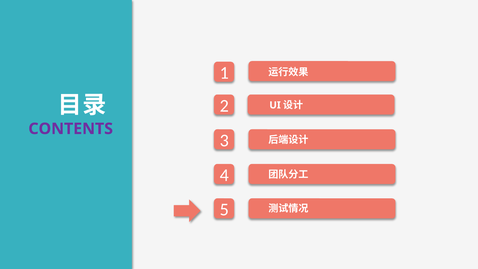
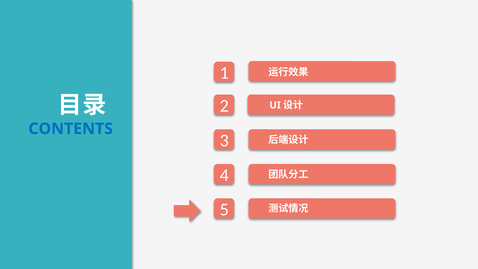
CONTENTS colour: purple -> blue
